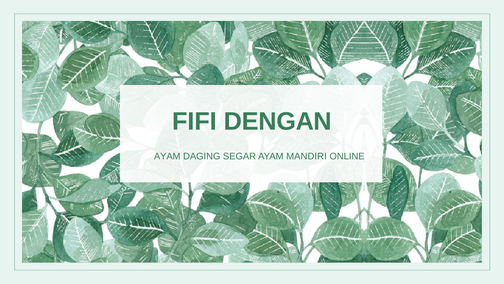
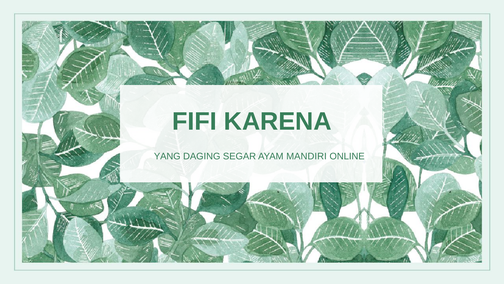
DENGAN: DENGAN -> KARENA
AYAM at (167, 156): AYAM -> YANG
